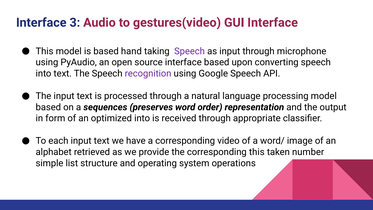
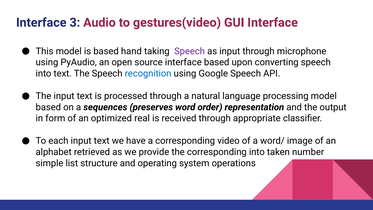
recognition colour: purple -> blue
optimized into: into -> real
corresponding this: this -> into
